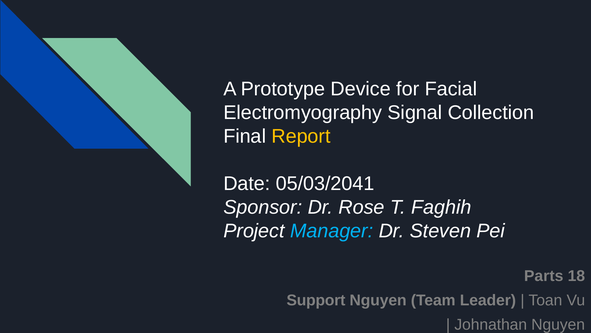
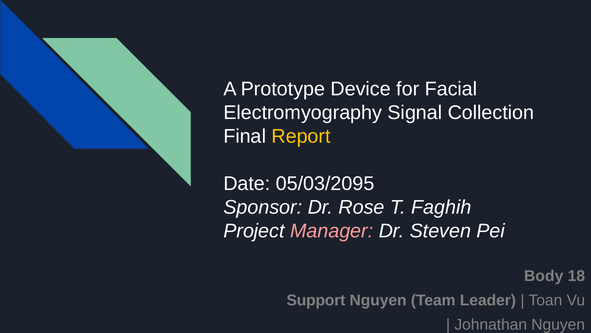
05/03/2041: 05/03/2041 -> 05/03/2095
Manager colour: light blue -> pink
Parts: Parts -> Body
